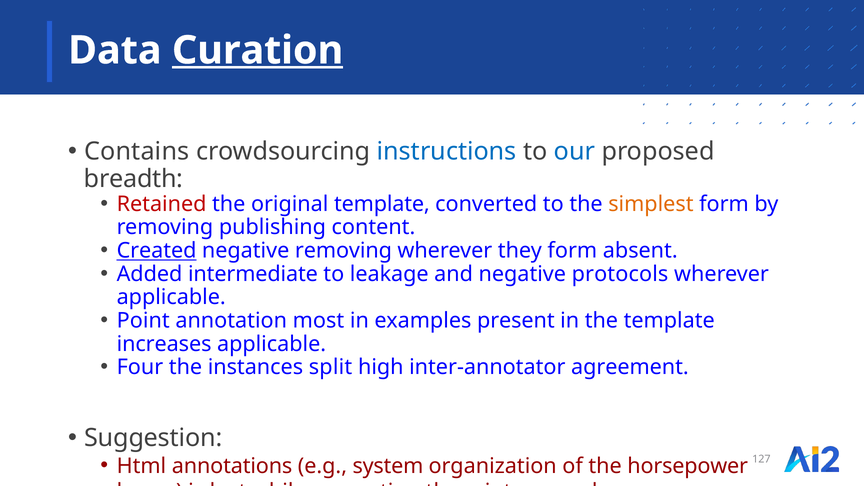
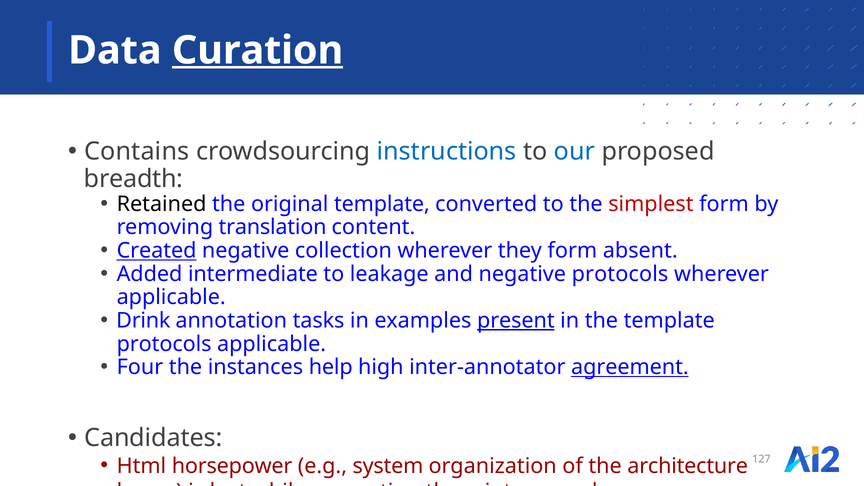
Retained colour: red -> black
simplest colour: orange -> red
publishing: publishing -> translation
negative removing: removing -> collection
Point: Point -> Drink
most: most -> tasks
present underline: none -> present
increases at (164, 344): increases -> protocols
split: split -> help
agreement underline: none -> present
Suggestion: Suggestion -> Candidates
annotations: annotations -> horsepower
horsepower: horsepower -> architecture
